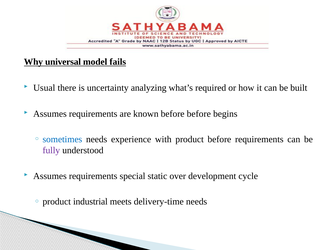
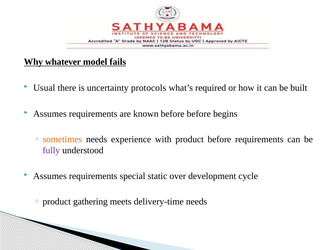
universal: universal -> whatever
analyzing: analyzing -> protocols
sometimes colour: blue -> orange
industrial: industrial -> gathering
